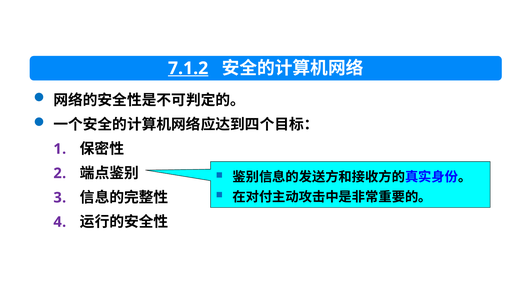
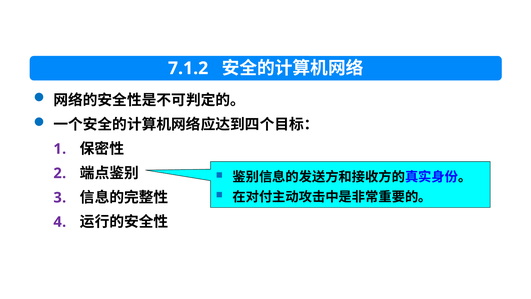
7.1.2 underline: present -> none
